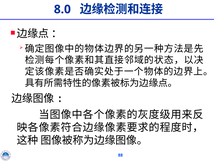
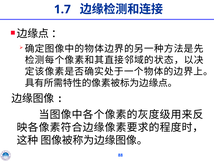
8.0: 8.0 -> 1.7
